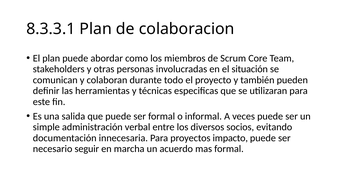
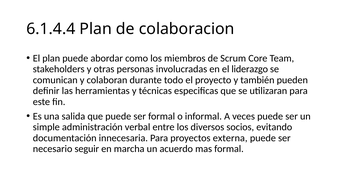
8.3.3.1: 8.3.3.1 -> 6.1.4.4
situación: situación -> liderazgo
impacto: impacto -> externa
